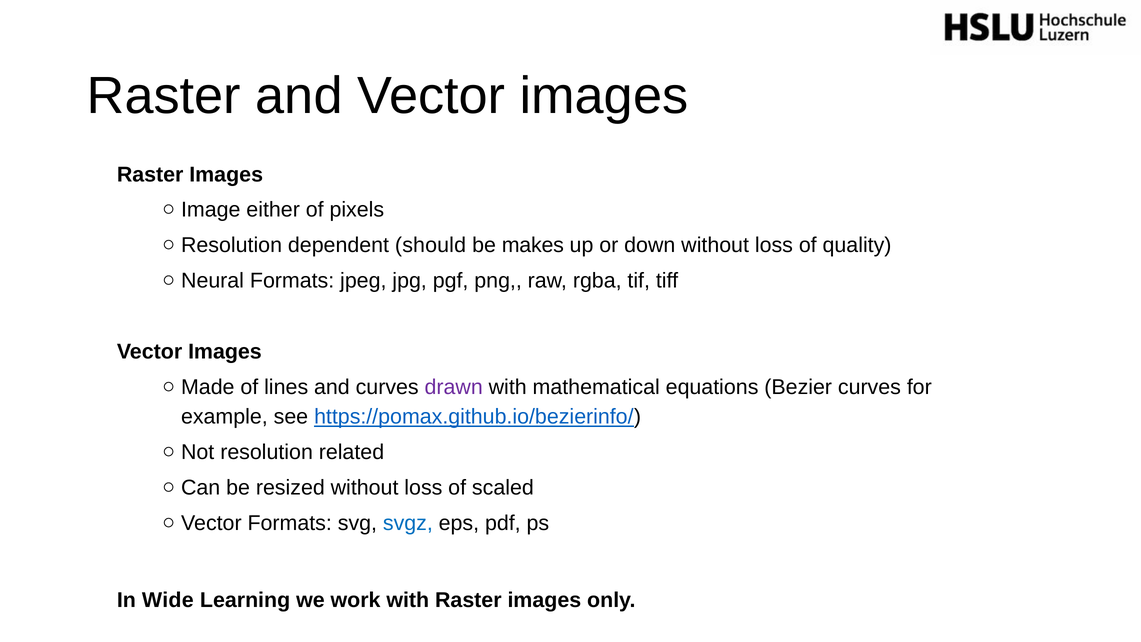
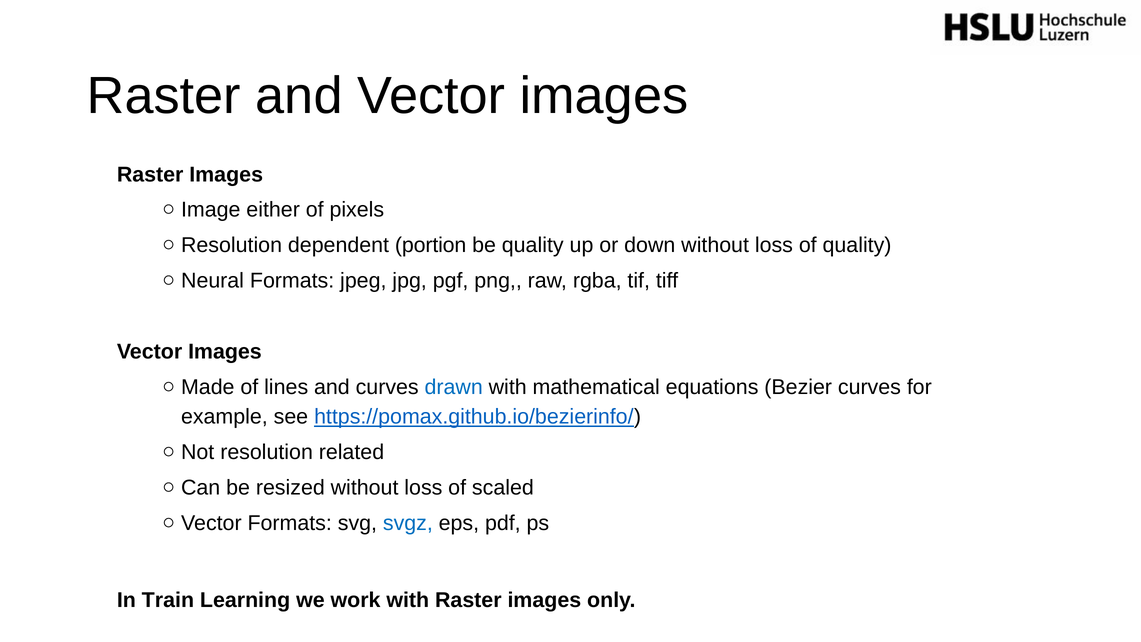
should: should -> portion
be makes: makes -> quality
drawn colour: purple -> blue
Wide: Wide -> Train
